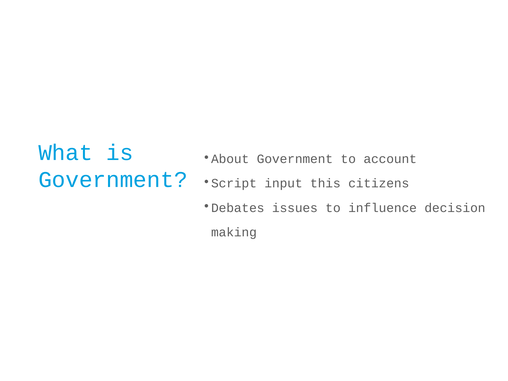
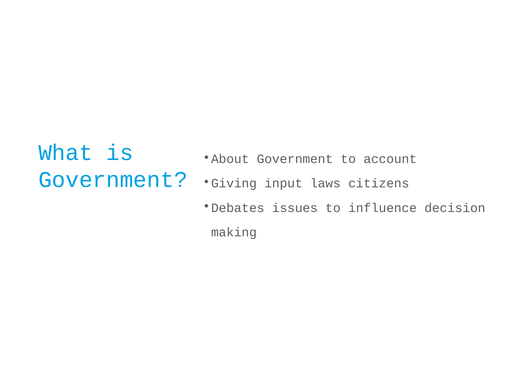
Script: Script -> Giving
this: this -> laws
